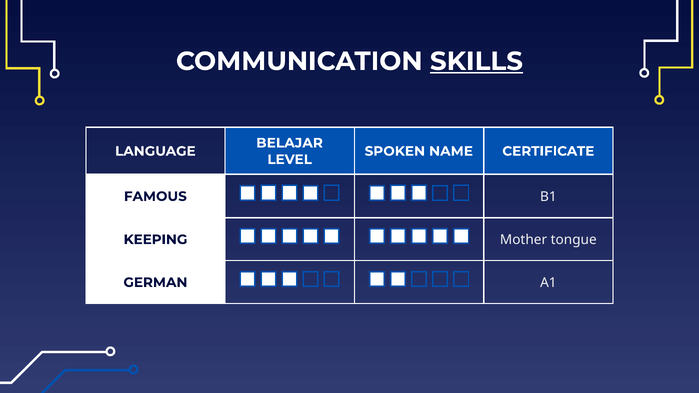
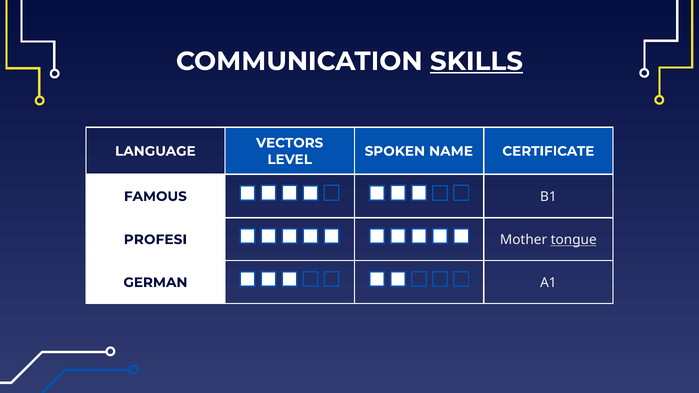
BELAJAR: BELAJAR -> VECTORS
KEEPING: KEEPING -> PROFESI
tongue underline: none -> present
